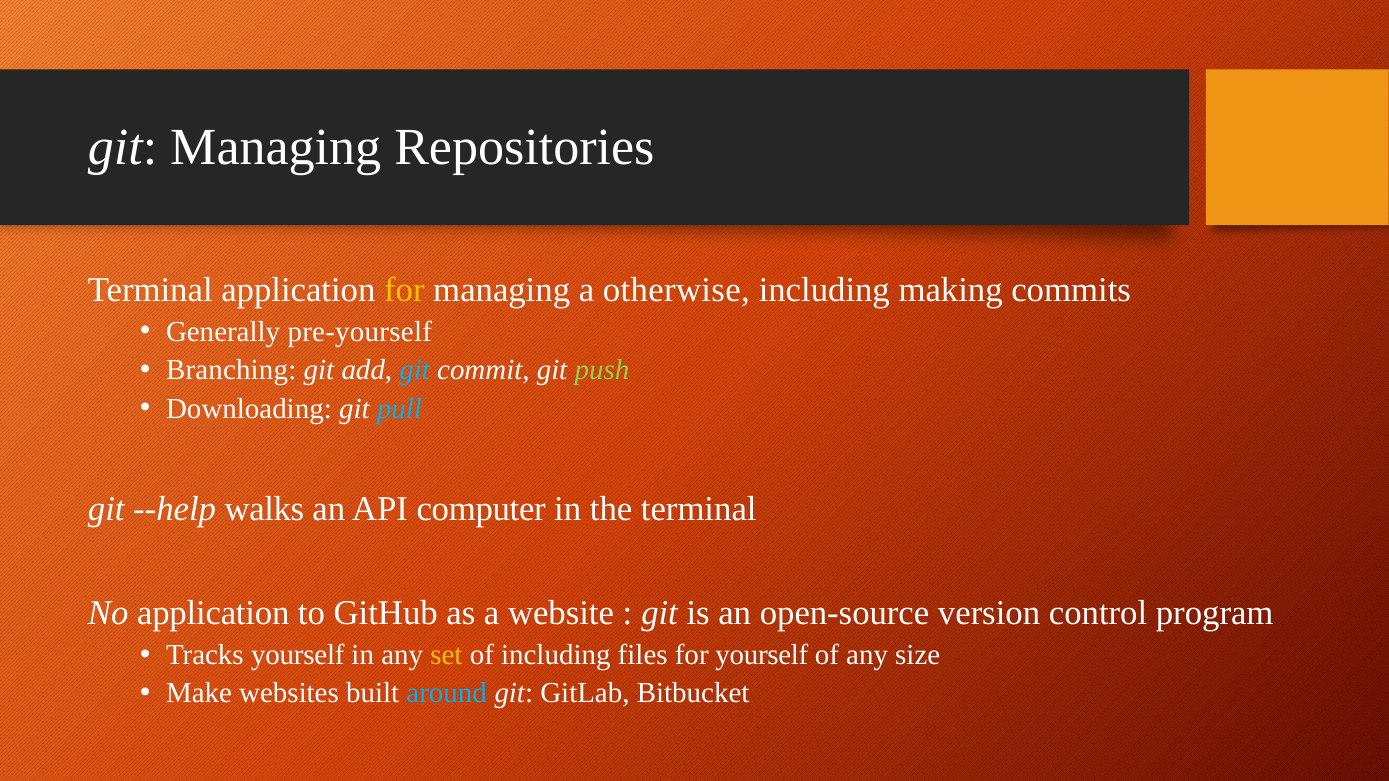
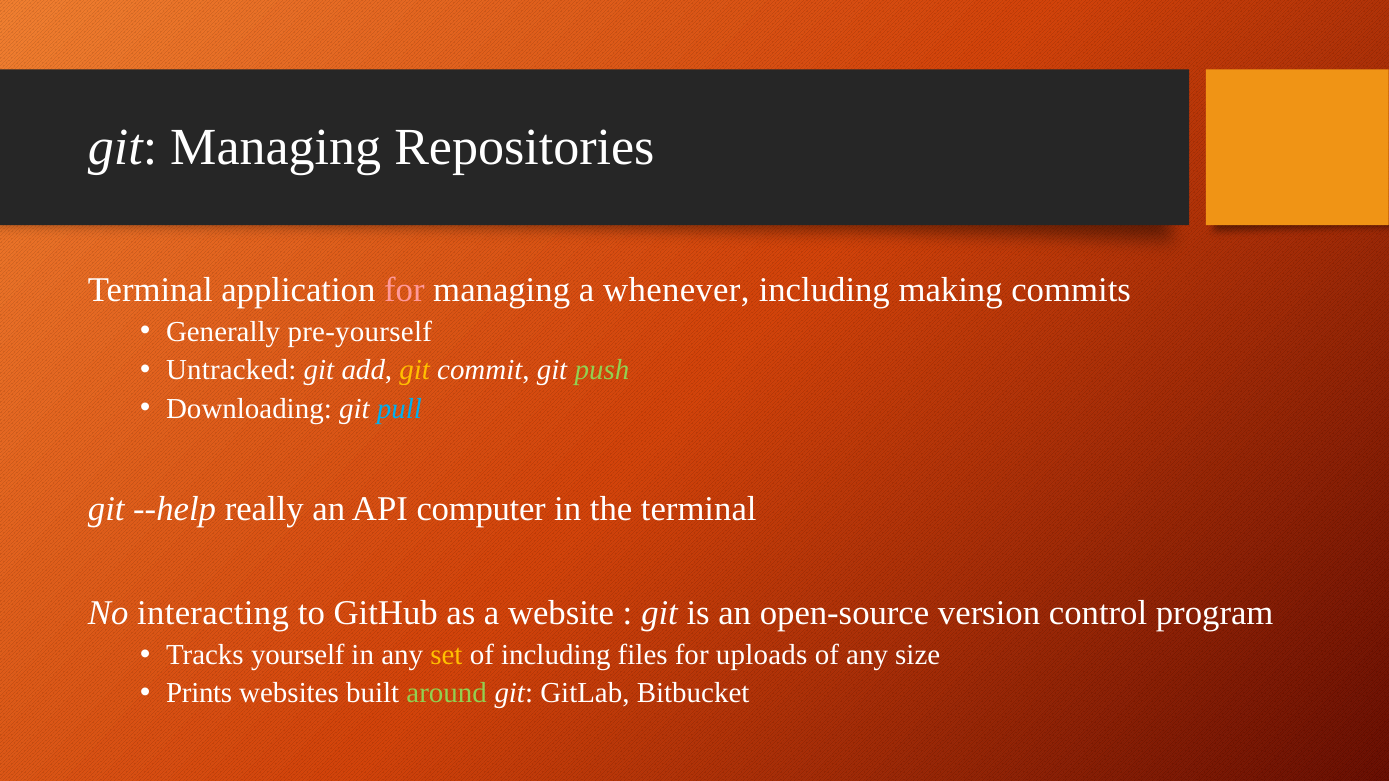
for at (404, 290) colour: yellow -> pink
otherwise: otherwise -> whenever
Branching: Branching -> Untracked
git at (415, 370) colour: light blue -> yellow
walks: walks -> really
No application: application -> interacting
for yourself: yourself -> uploads
Make: Make -> Prints
around colour: light blue -> light green
